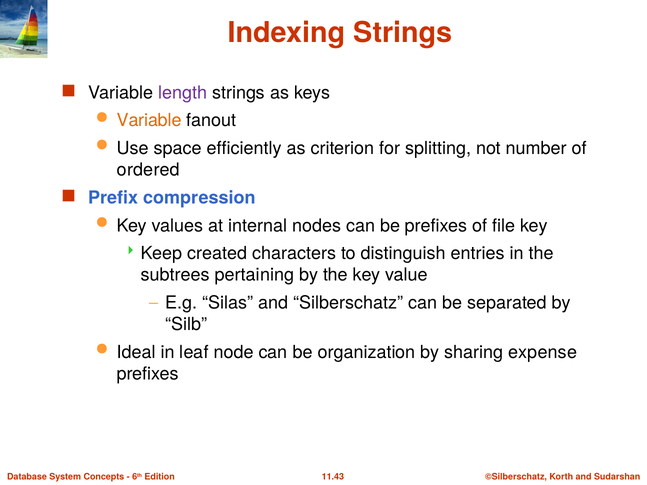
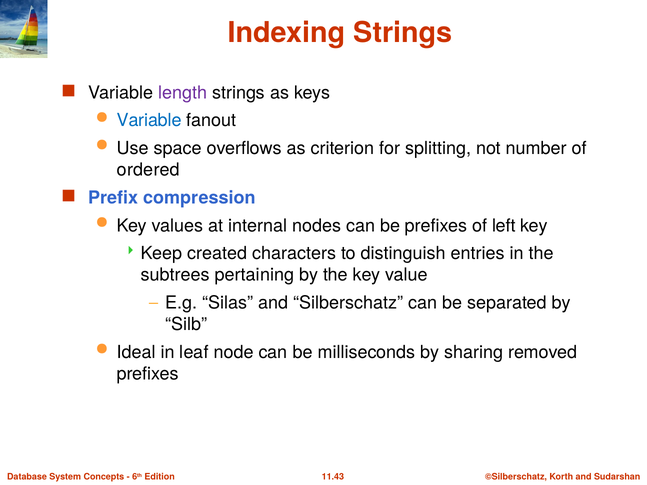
Variable at (149, 121) colour: orange -> blue
efficiently: efficiently -> overflows
file: file -> left
organization: organization -> milliseconds
expense: expense -> removed
